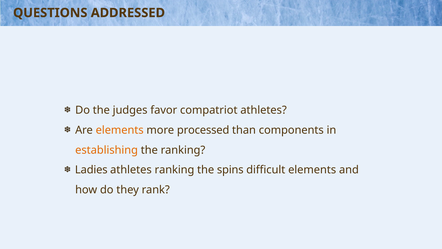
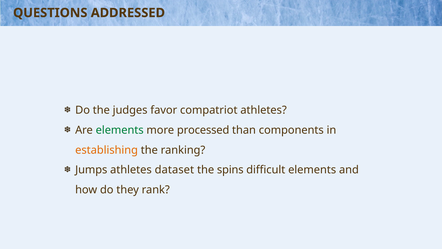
elements at (120, 130) colour: orange -> green
Ladies: Ladies -> Jumps
athletes ranking: ranking -> dataset
